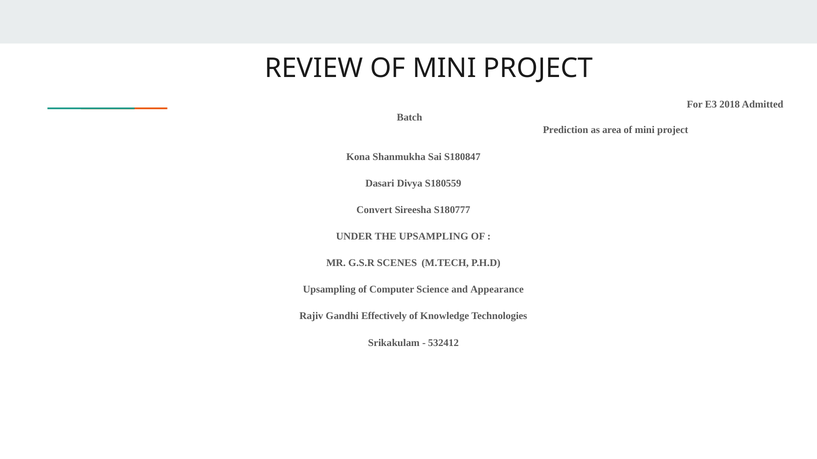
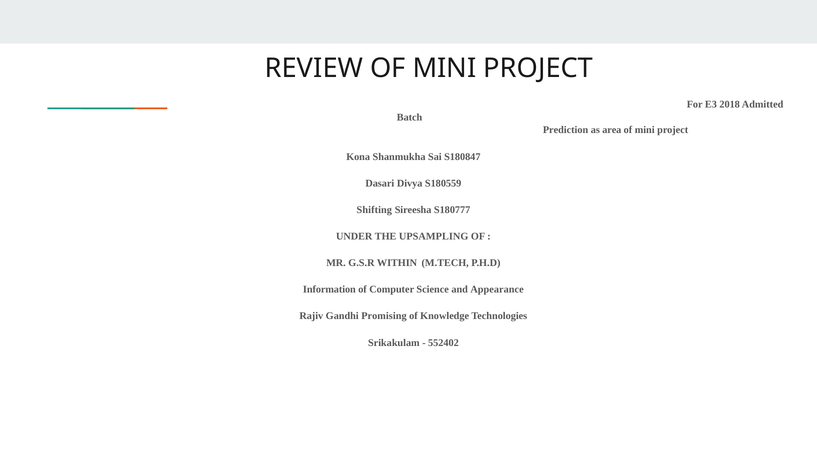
Convert: Convert -> Shifting
SCENES: SCENES -> WITHIN
Upsampling at (329, 290): Upsampling -> Information
Effectively: Effectively -> Promising
532412: 532412 -> 552402
